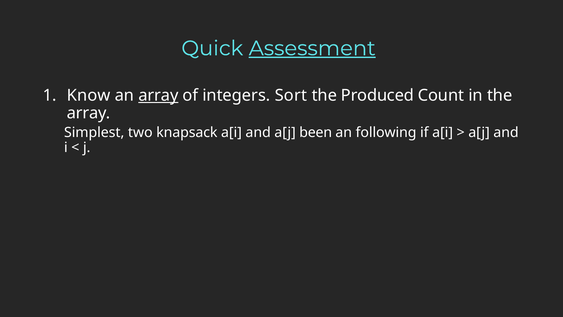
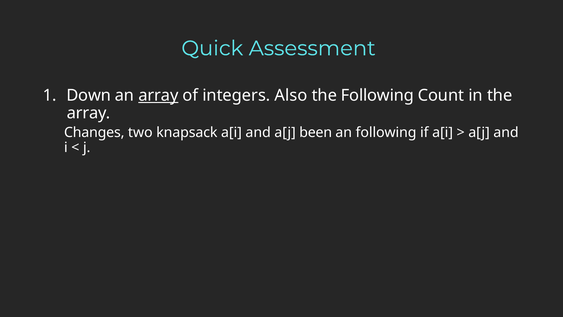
Assessment underline: present -> none
Know: Know -> Down
Sort: Sort -> Also
the Produced: Produced -> Following
Simplest: Simplest -> Changes
